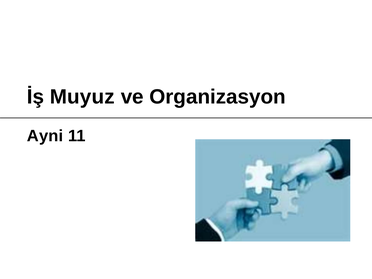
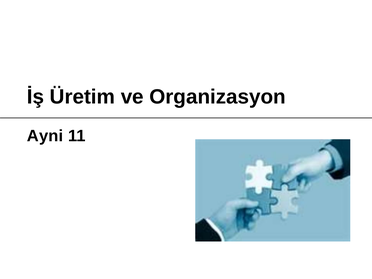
Muyuz: Muyuz -> Üretim
